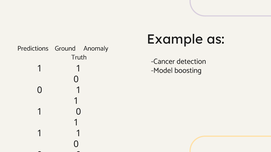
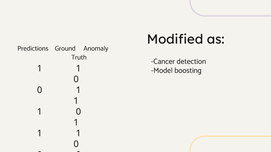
Example: Example -> Modified
